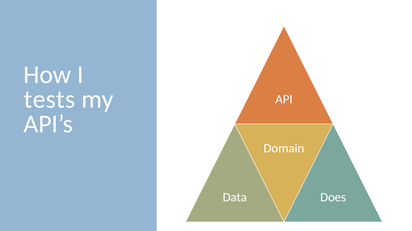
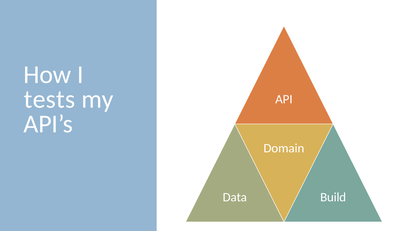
Does: Does -> Build
